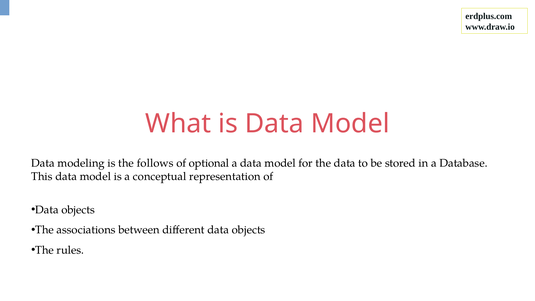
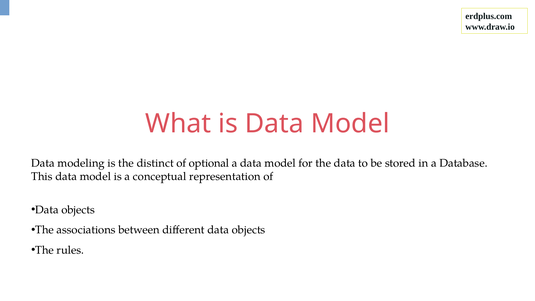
follows: follows -> distinct
